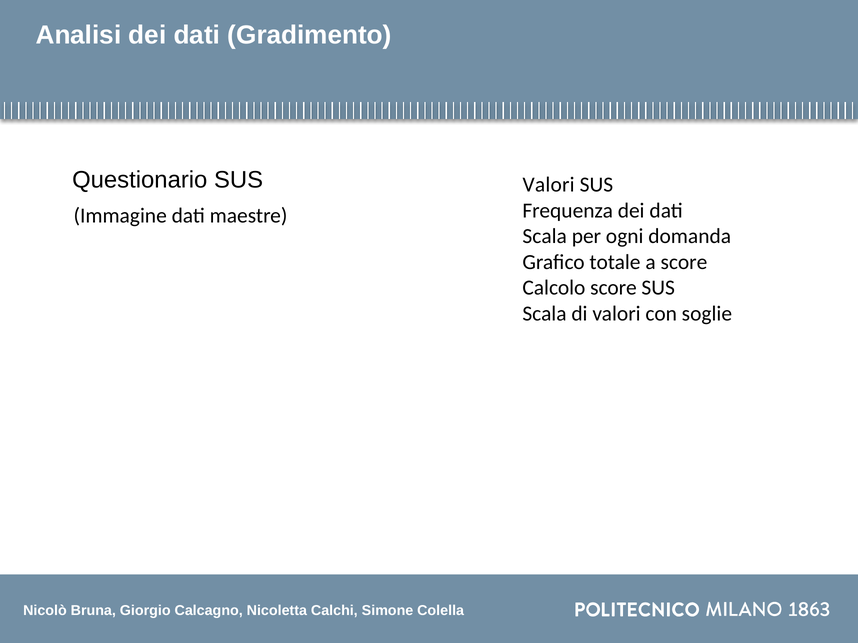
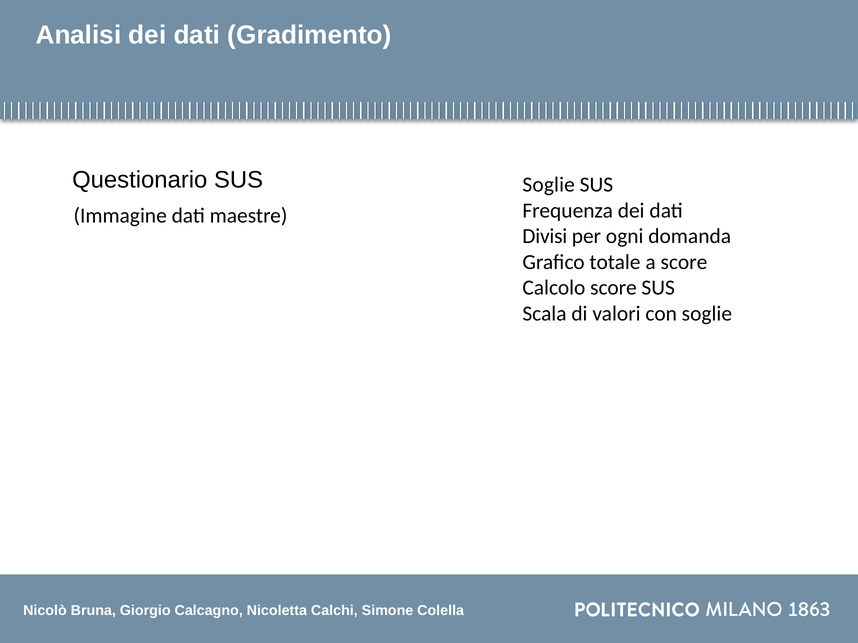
Valori at (549, 185): Valori -> Soglie
Scala at (545, 237): Scala -> Divisi
